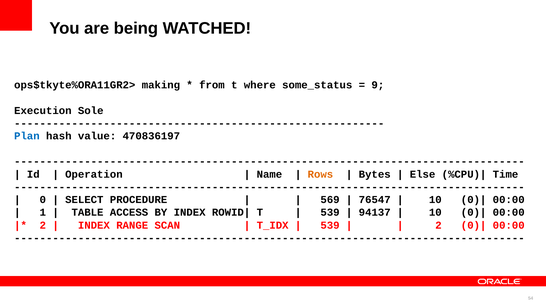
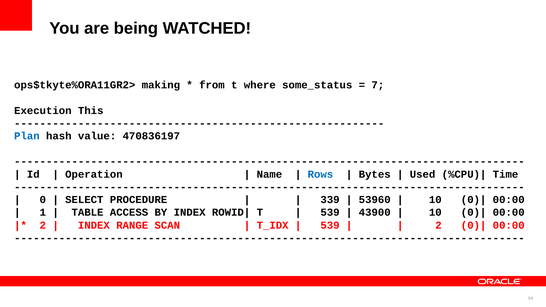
9: 9 -> 7
Sole: Sole -> This
Rows colour: orange -> blue
Else: Else -> Used
569: 569 -> 339
76547: 76547 -> 53960
94137: 94137 -> 43900
